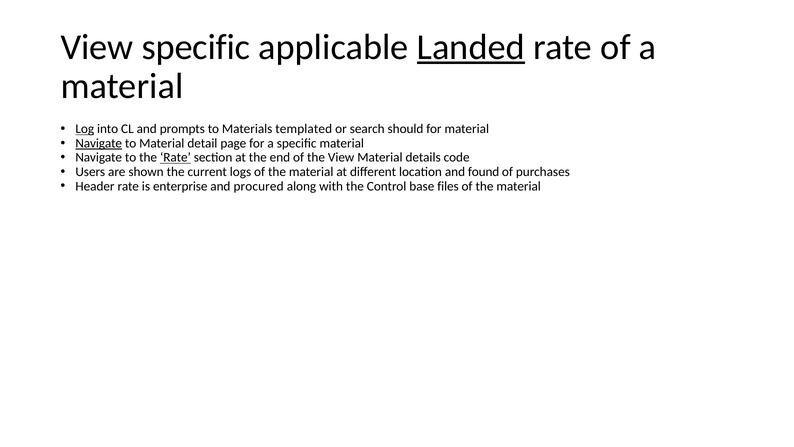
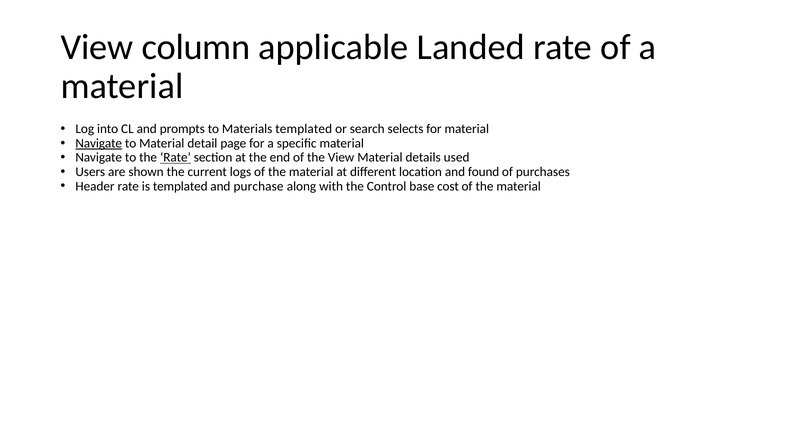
View specific: specific -> column
Landed underline: present -> none
Log underline: present -> none
should: should -> selects
code: code -> used
is enterprise: enterprise -> templated
procured: procured -> purchase
files: files -> cost
